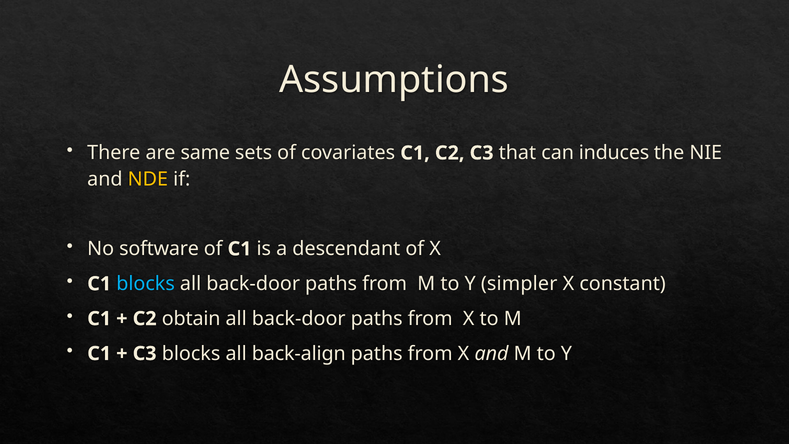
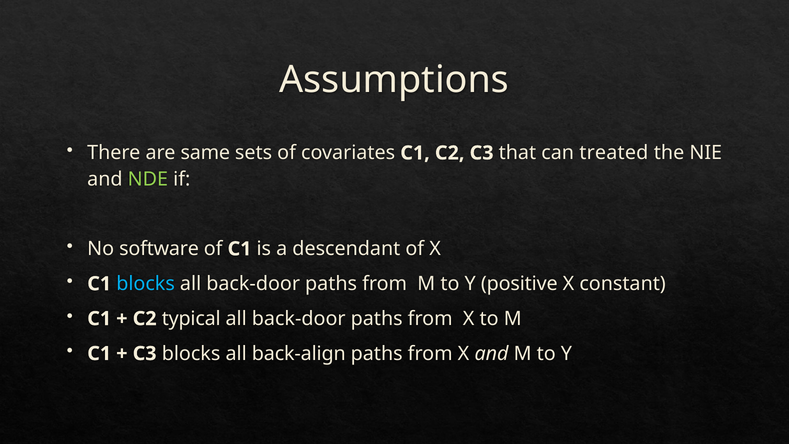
induces: induces -> treated
NDE colour: yellow -> light green
simpler: simpler -> positive
obtain: obtain -> typical
